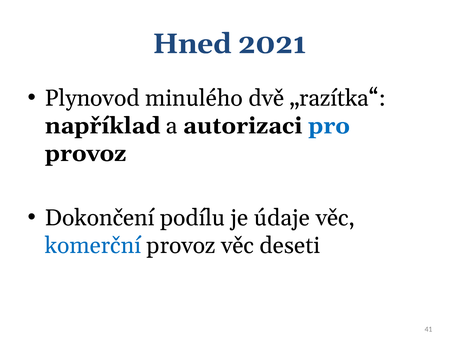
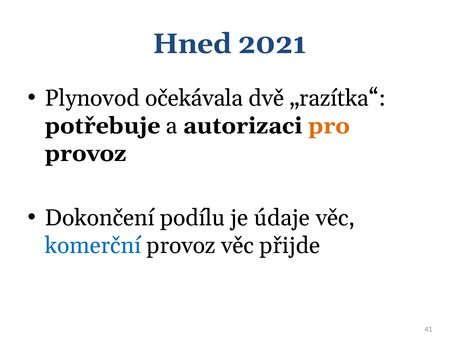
minulého: minulého -> očekávala
například: například -> potřebuje
pro colour: blue -> orange
deseti: deseti -> přijde
